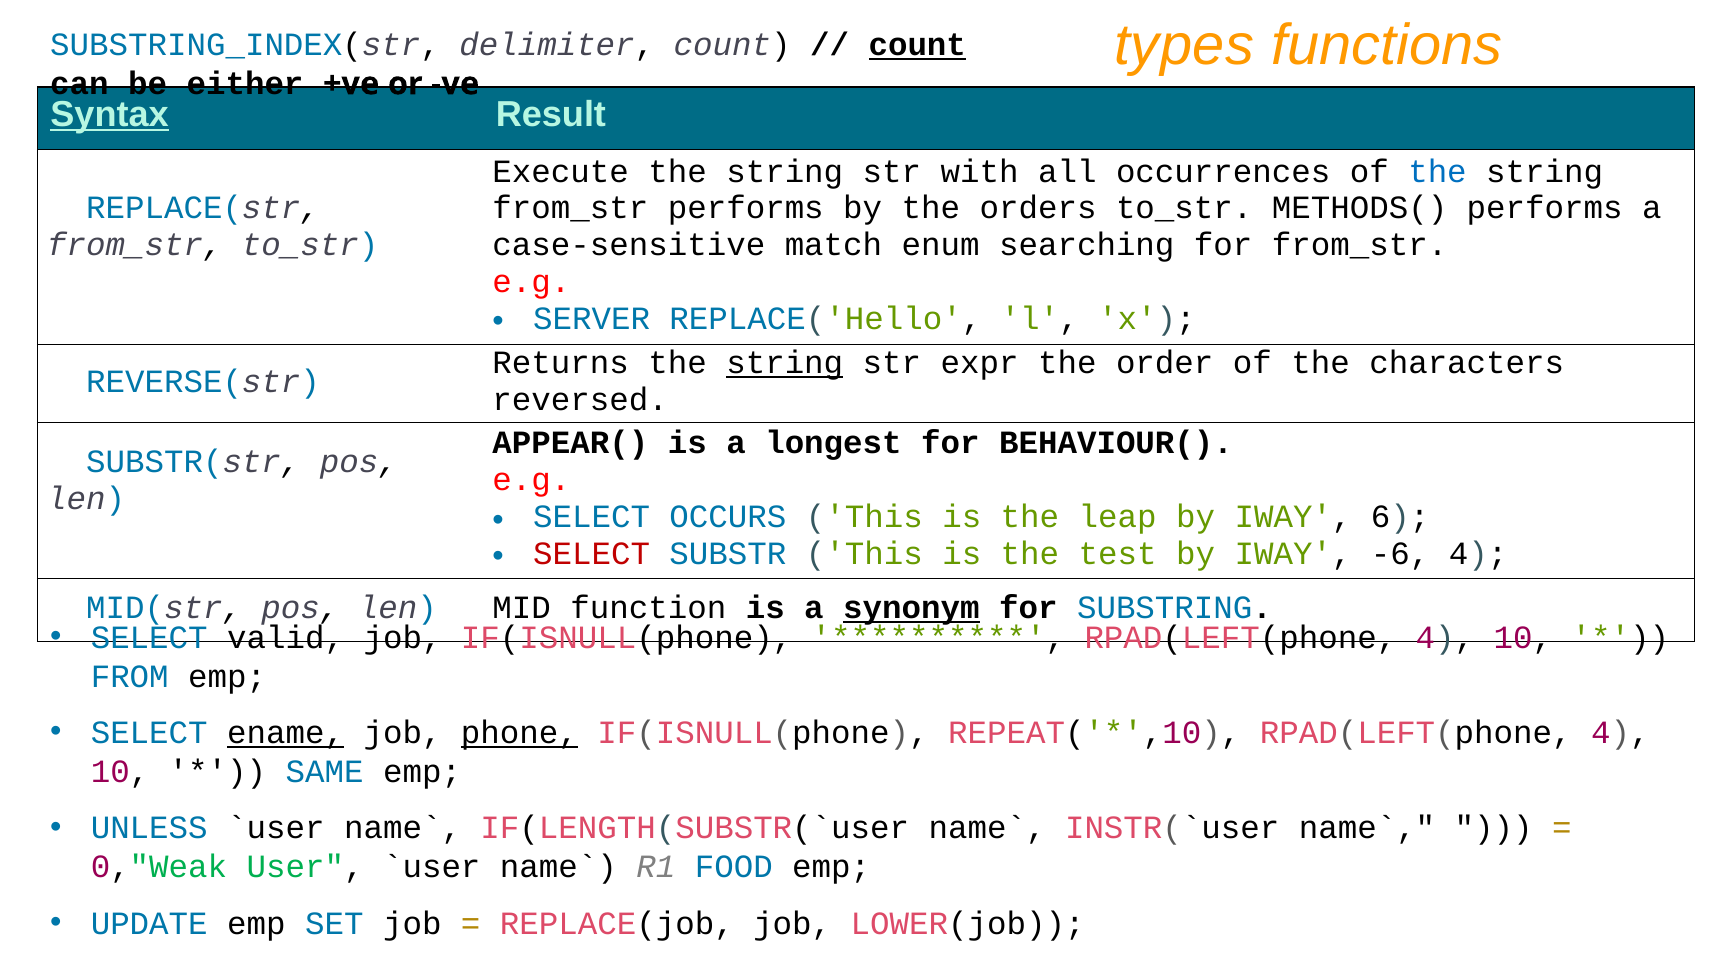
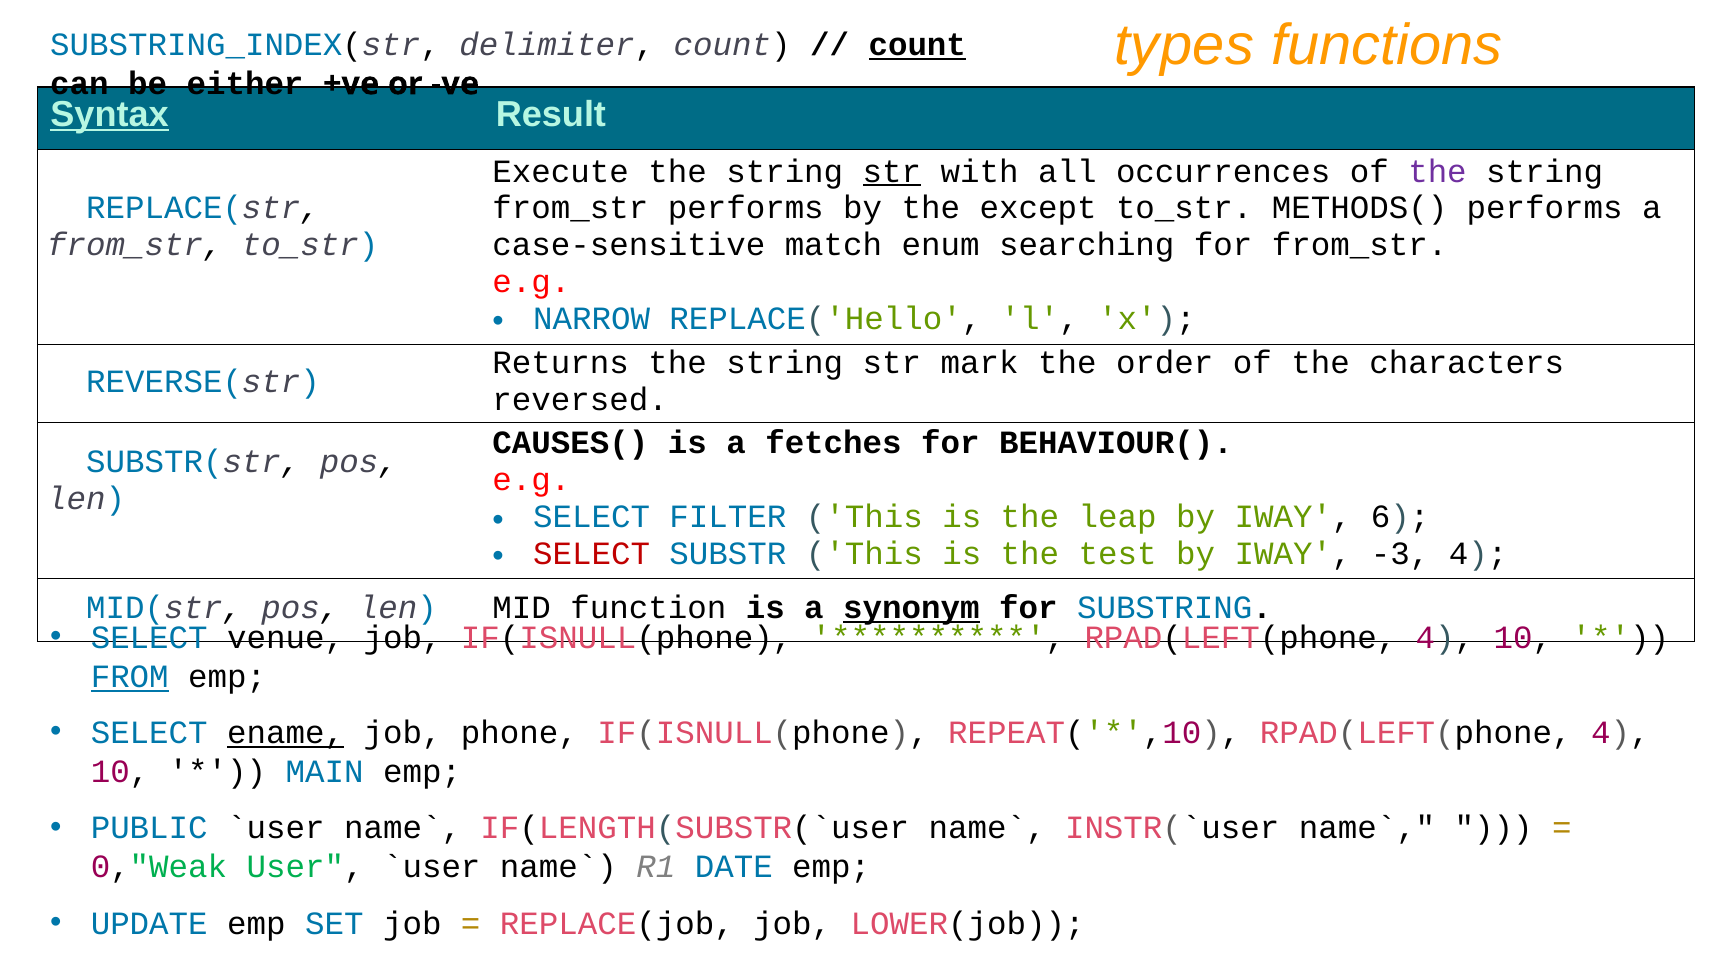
str at (892, 171) underline: none -> present
the at (1438, 171) colour: blue -> purple
orders: orders -> except
SERVER: SERVER -> NARROW
string at (785, 363) underline: present -> none
expr: expr -> mark
APPEAR(: APPEAR( -> CAUSES(
longest: longest -> fetches
OCCURS: OCCURS -> FILTER
-6: -6 -> -3
valid: valid -> venue
FROM underline: none -> present
phone underline: present -> none
SAME: SAME -> MAIN
UNLESS: UNLESS -> PUBLIC
FOOD: FOOD -> DATE
